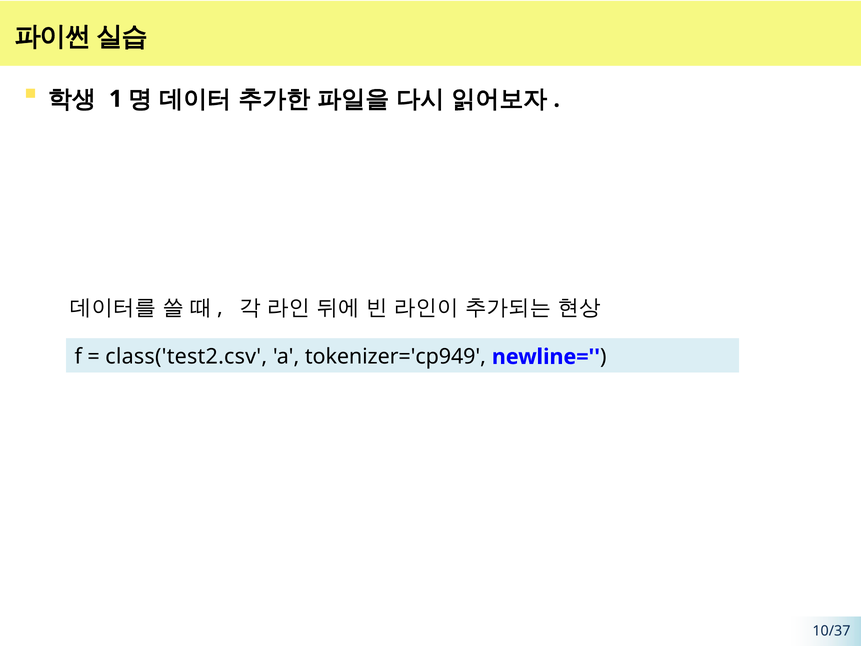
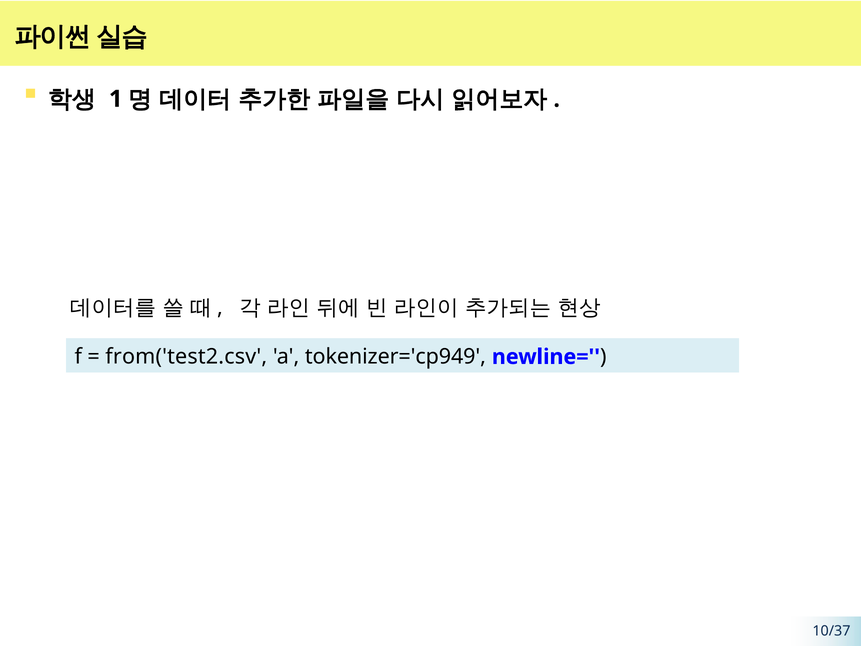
class('test2.csv: class('test2.csv -> from('test2.csv
